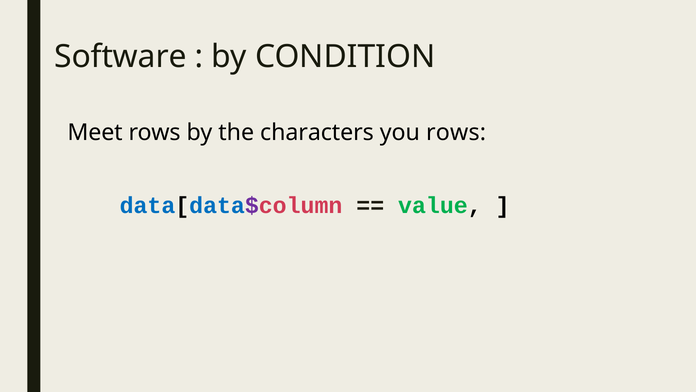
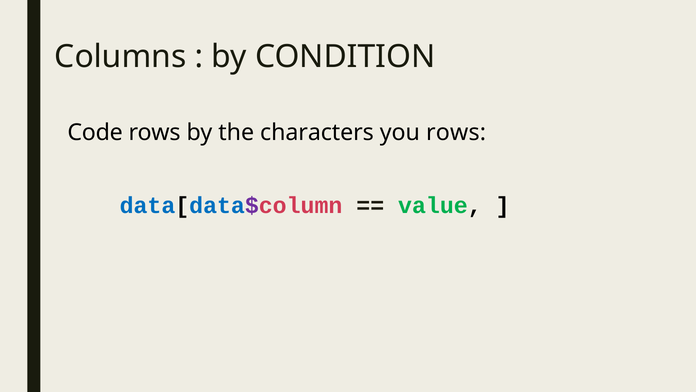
Software: Software -> Columns
Meet: Meet -> Code
